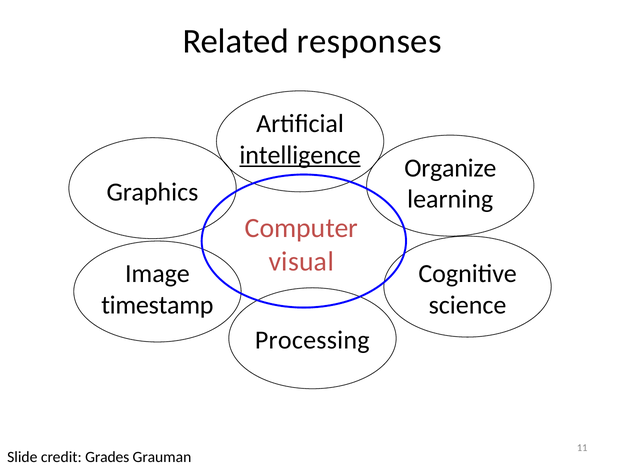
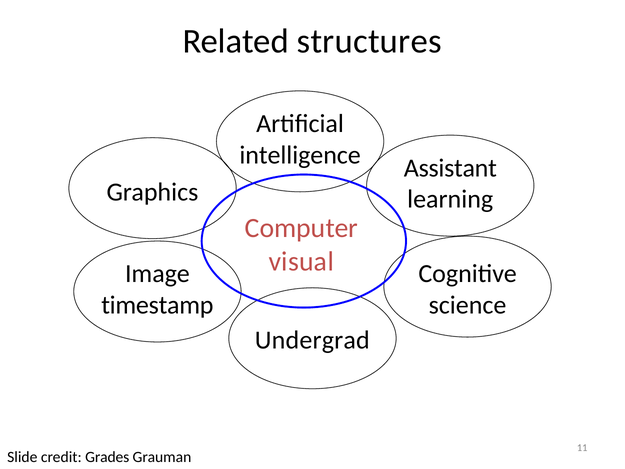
responses: responses -> structures
intelligence underline: present -> none
Organize: Organize -> Assistant
Processing: Processing -> Undergrad
